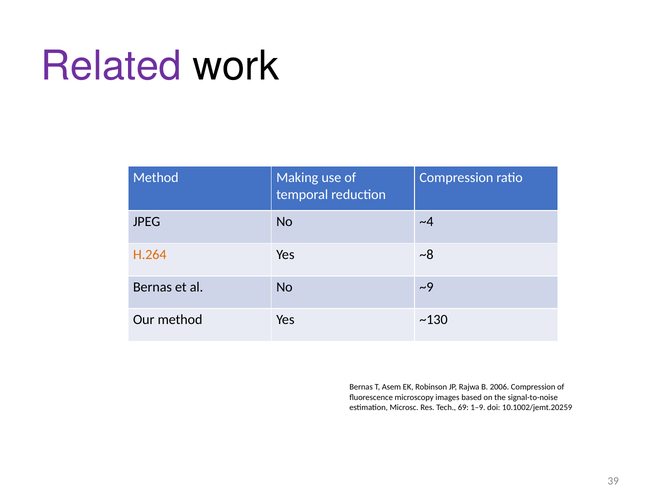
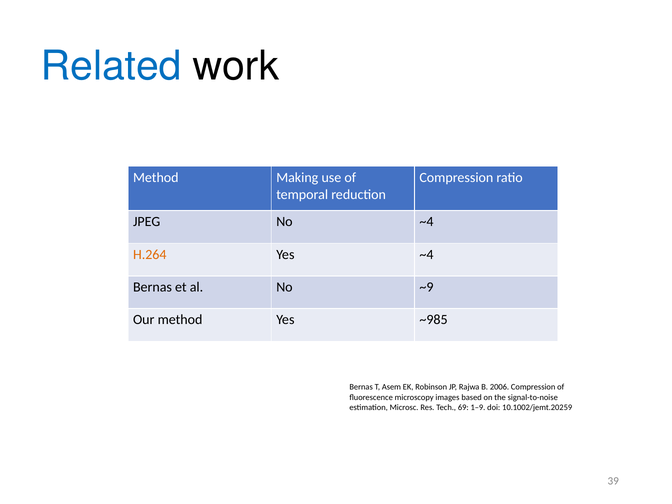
Related colour: purple -> blue
Yes ~8: ~8 -> ~4
~130: ~130 -> ~985
